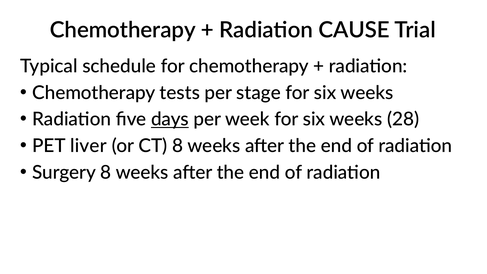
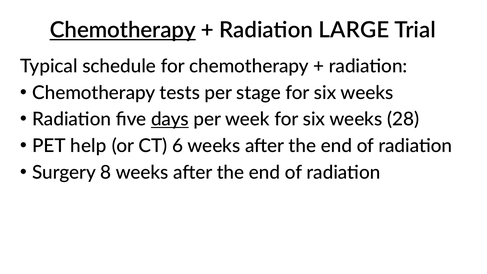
Chemotherapy at (123, 30) underline: none -> present
CAUSE: CAUSE -> LARGE
liver: liver -> help
CT 8: 8 -> 6
